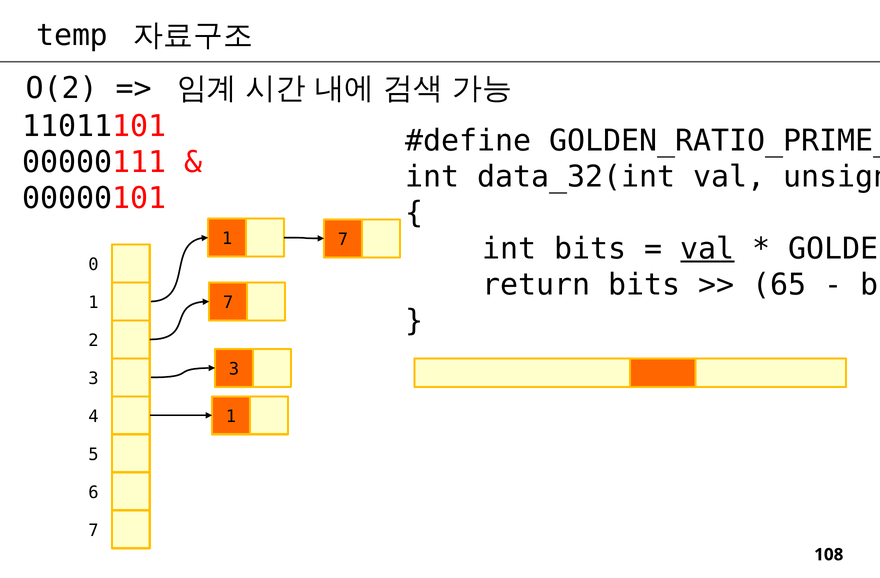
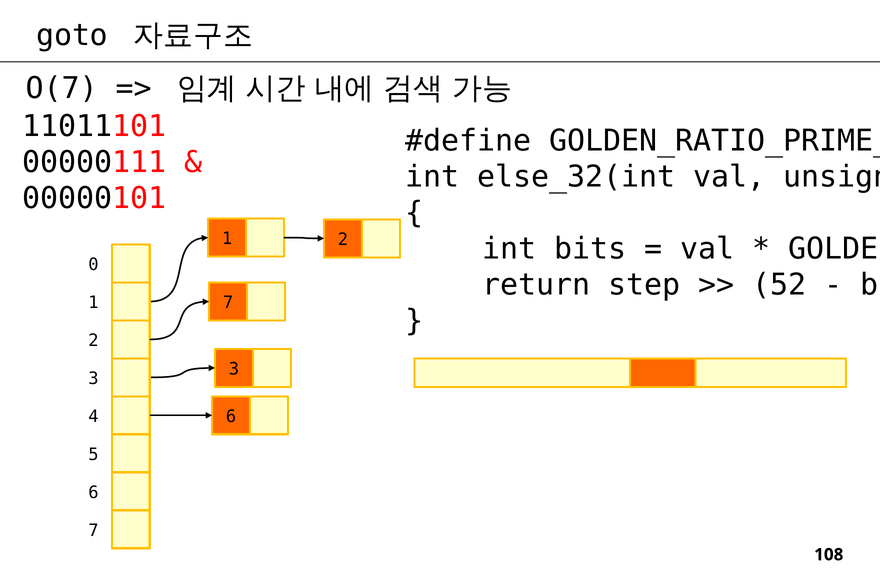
temp: temp -> goto
O(2: O(2 -> O(7
data_32(int: data_32(int -> else_32(int
7 at (343, 240): 7 -> 2
val at (707, 249) underline: present -> none
return bits: bits -> step
65: 65 -> 52
4 1: 1 -> 6
